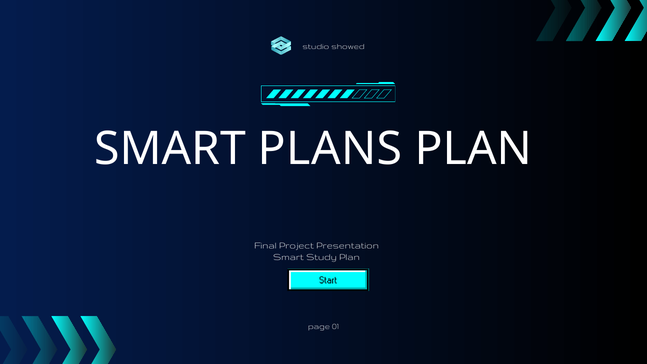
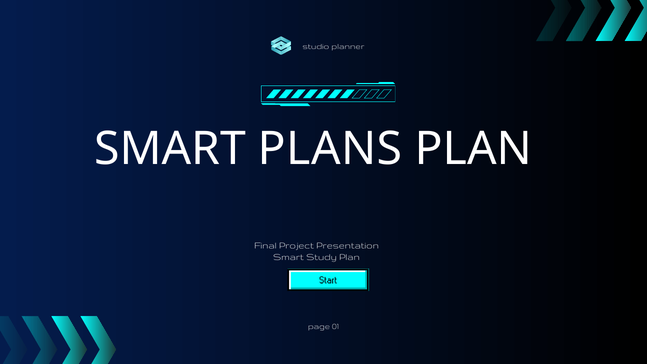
showed: showed -> planner
